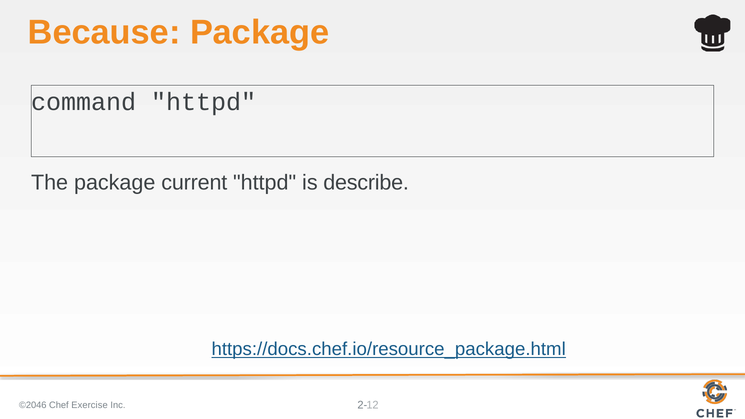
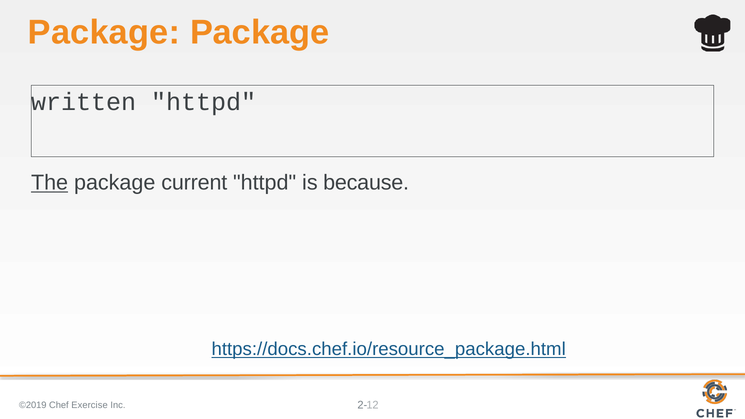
Because at (104, 32): Because -> Package
command: command -> written
The underline: none -> present
describe: describe -> because
©2046: ©2046 -> ©2019
